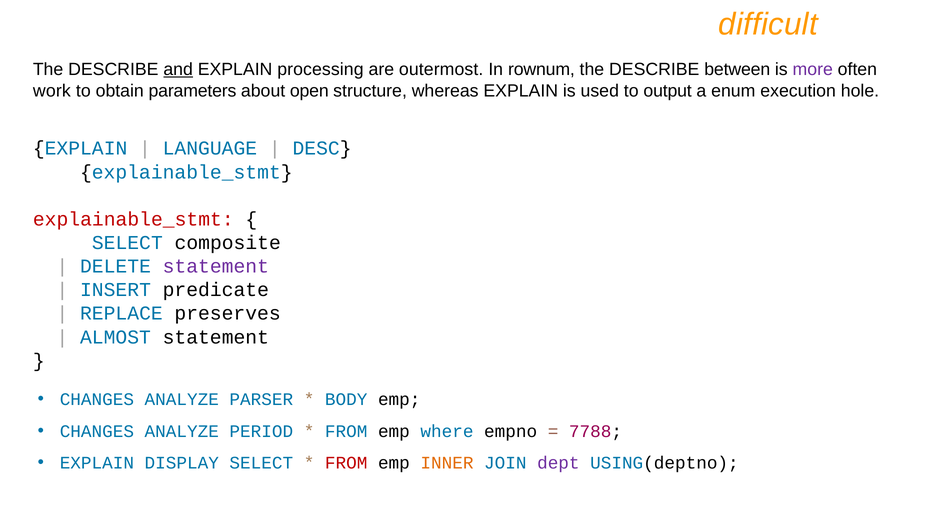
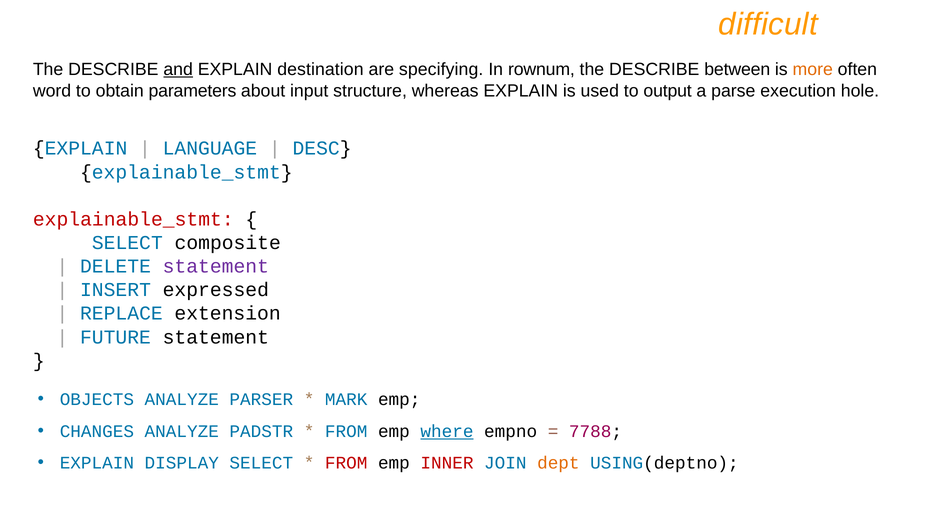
processing: processing -> destination
outermost: outermost -> specifying
more colour: purple -> orange
work: work -> word
open: open -> input
enum: enum -> parse
predicate: predicate -> expressed
preserves: preserves -> extension
ALMOST: ALMOST -> FUTURE
CHANGES at (97, 400): CHANGES -> OBJECTS
BODY: BODY -> MARK
PERIOD: PERIOD -> PADSTR
where underline: none -> present
INNER colour: orange -> red
dept colour: purple -> orange
